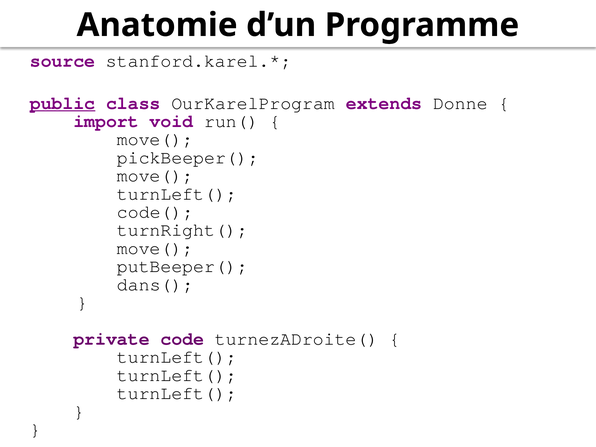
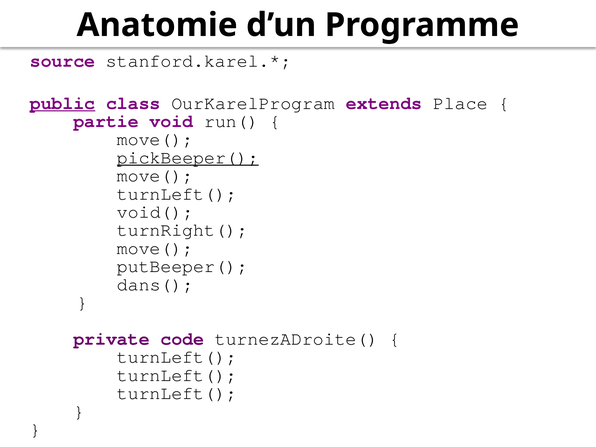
Donne: Donne -> Place
import: import -> partie
pickBeeper( underline: none -> present
code(: code( -> void(
